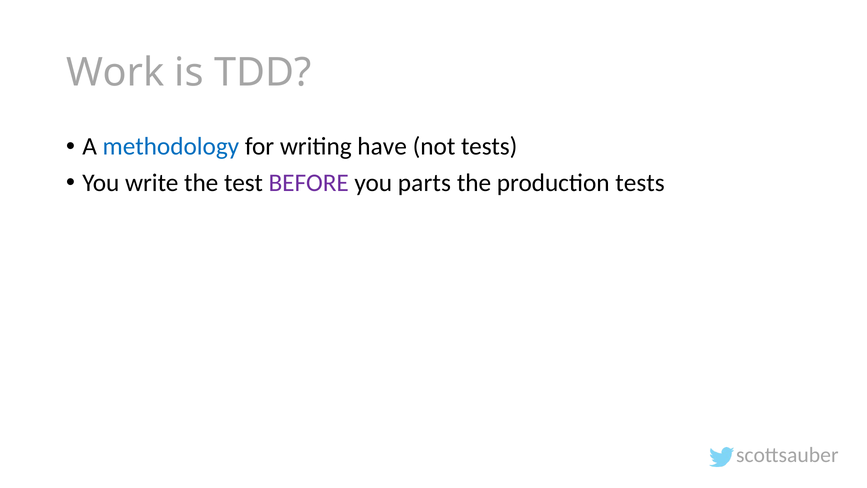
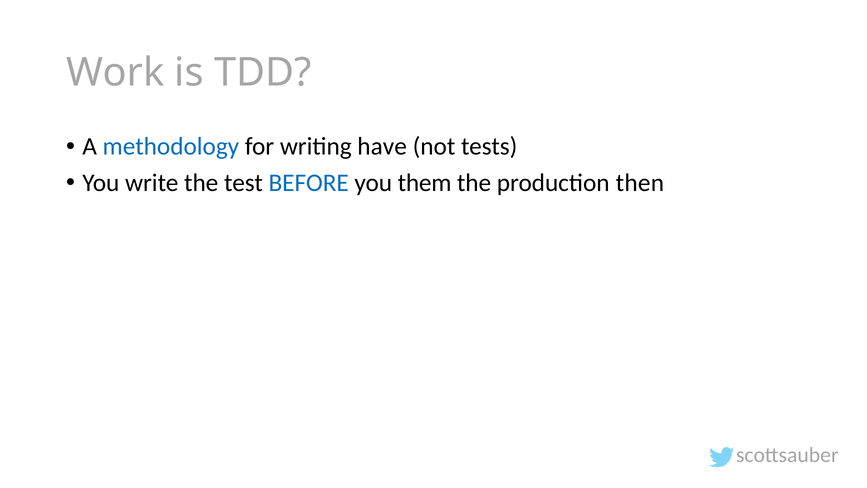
BEFORE colour: purple -> blue
parts: parts -> them
production tests: tests -> then
